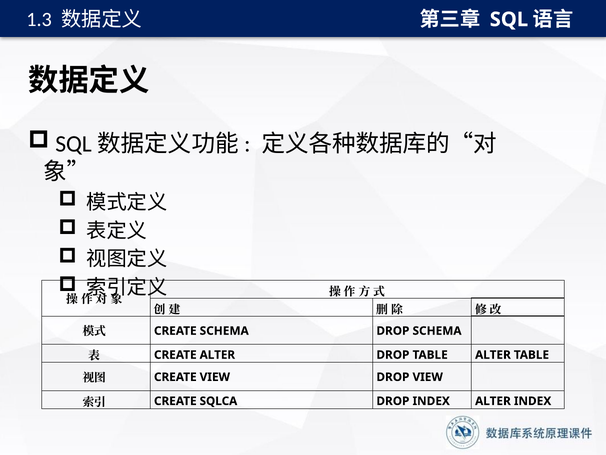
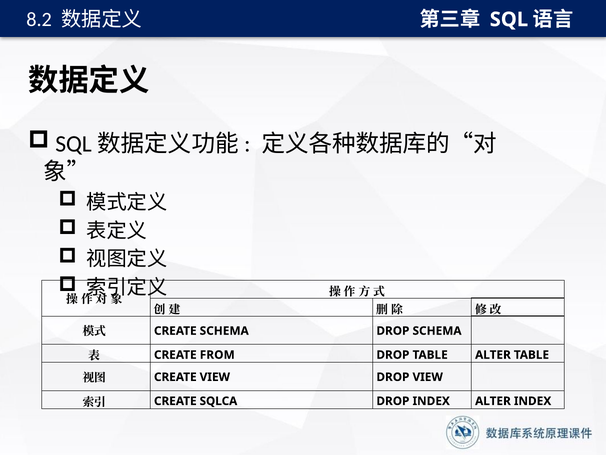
1.3: 1.3 -> 8.2
CREATE ALTER: ALTER -> FROM
